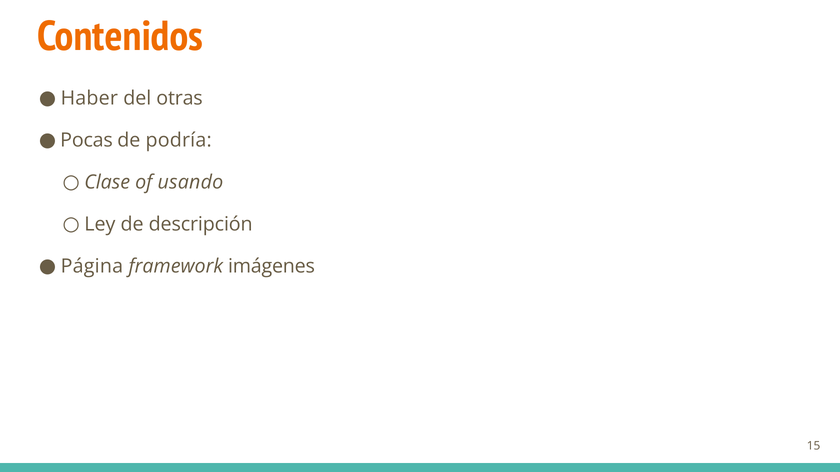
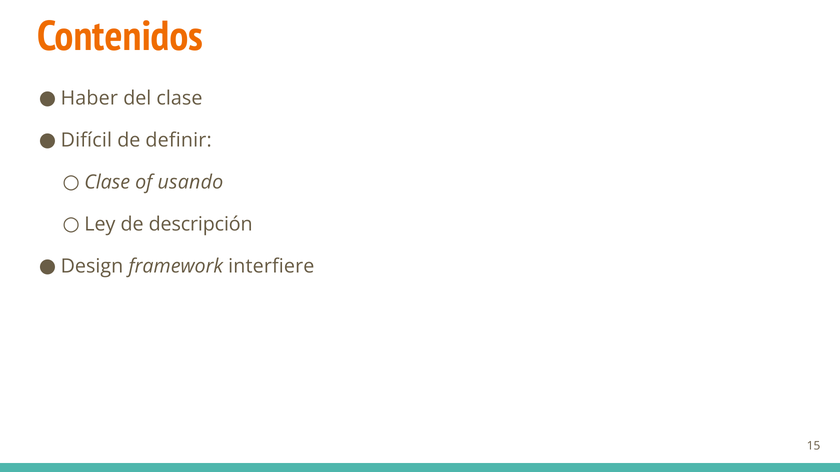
del otras: otras -> clase
Pocas: Pocas -> Difícil
podría: podría -> definir
Página: Página -> Design
imágenes: imágenes -> interfiere
